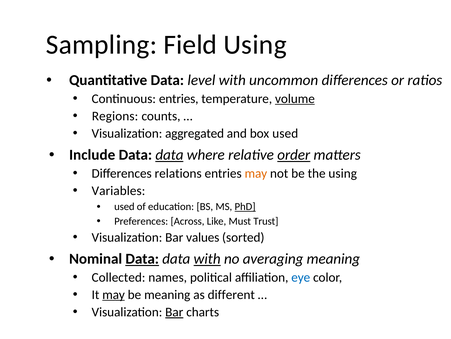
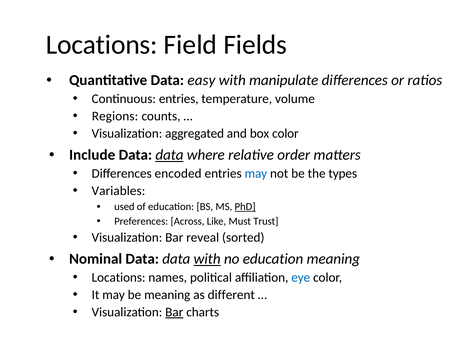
Sampling at (102, 45): Sampling -> Locations
Field Using: Using -> Fields
level: level -> easy
uncommon: uncommon -> manipulate
volume underline: present -> none
box used: used -> color
order underline: present -> none
relations: relations -> encoded
may at (256, 173) colour: orange -> blue
the using: using -> types
values: values -> reveal
Data at (142, 258) underline: present -> none
no averaging: averaging -> education
Collected at (119, 277): Collected -> Locations
may at (114, 294) underline: present -> none
